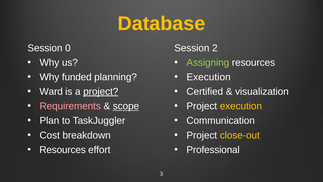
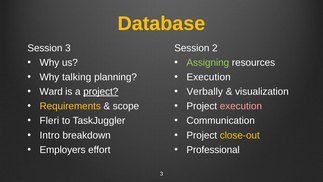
Session 0: 0 -> 3
funded: funded -> talking
Certified: Certified -> Verbally
Requirements colour: pink -> yellow
scope underline: present -> none
execution at (241, 106) colour: yellow -> pink
Plan: Plan -> Fleri
Cost: Cost -> Intro
Resources at (63, 150): Resources -> Employers
